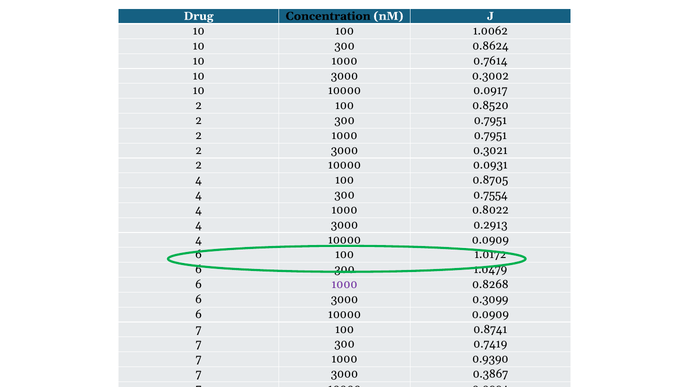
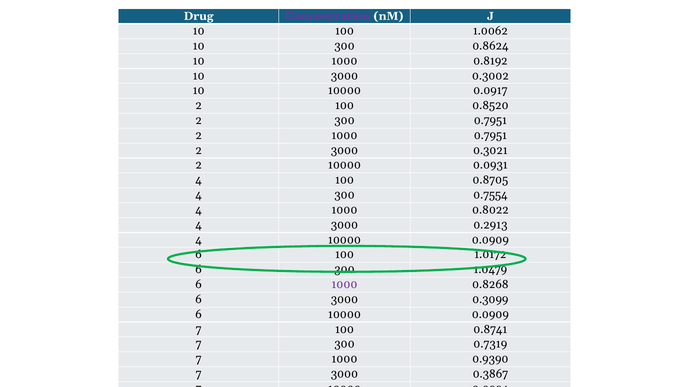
Concentration colour: black -> purple
0.7614: 0.7614 -> 0.8192
0.7419: 0.7419 -> 0.7319
